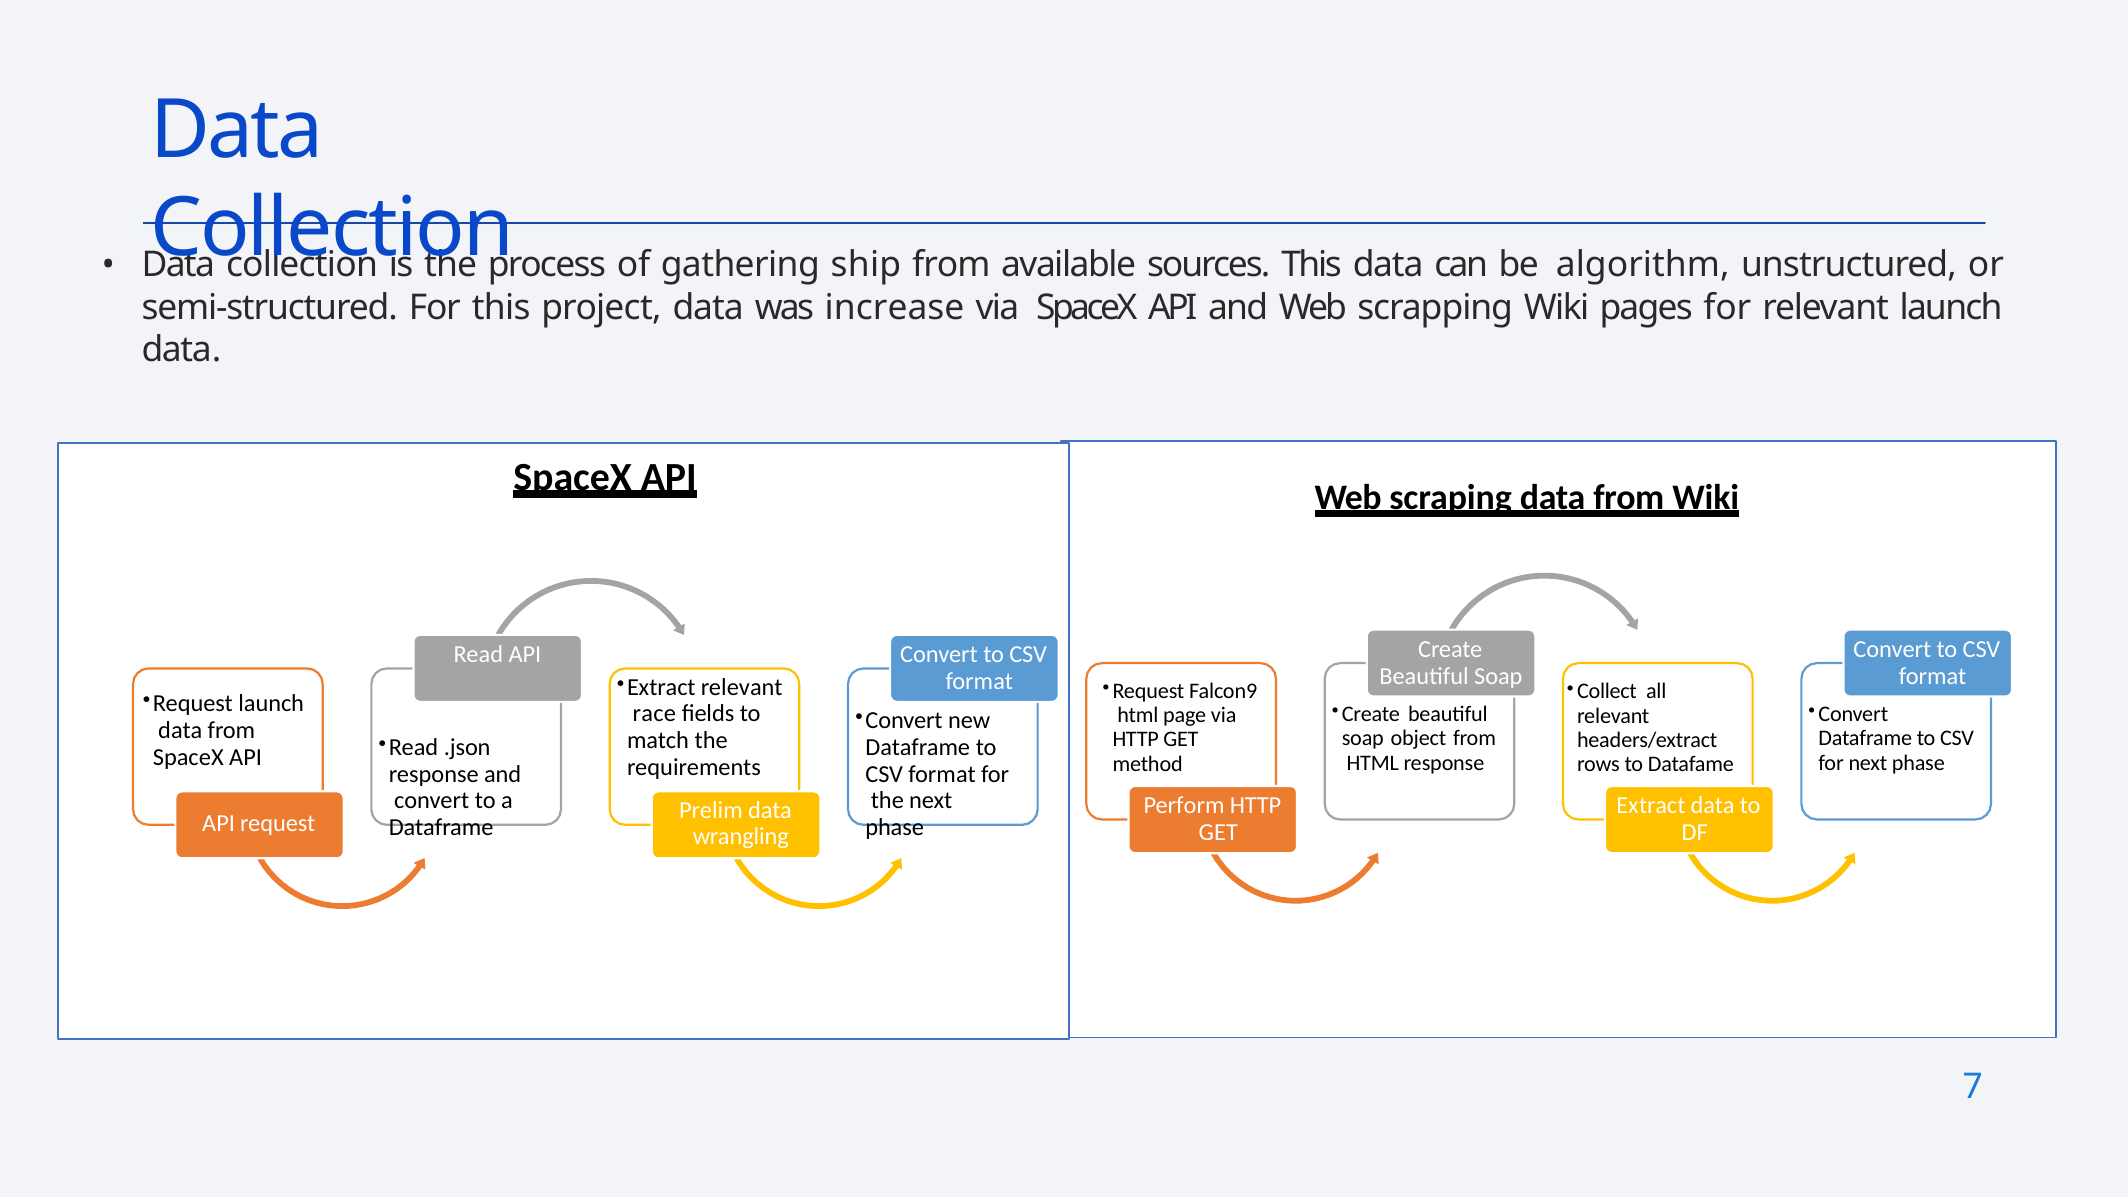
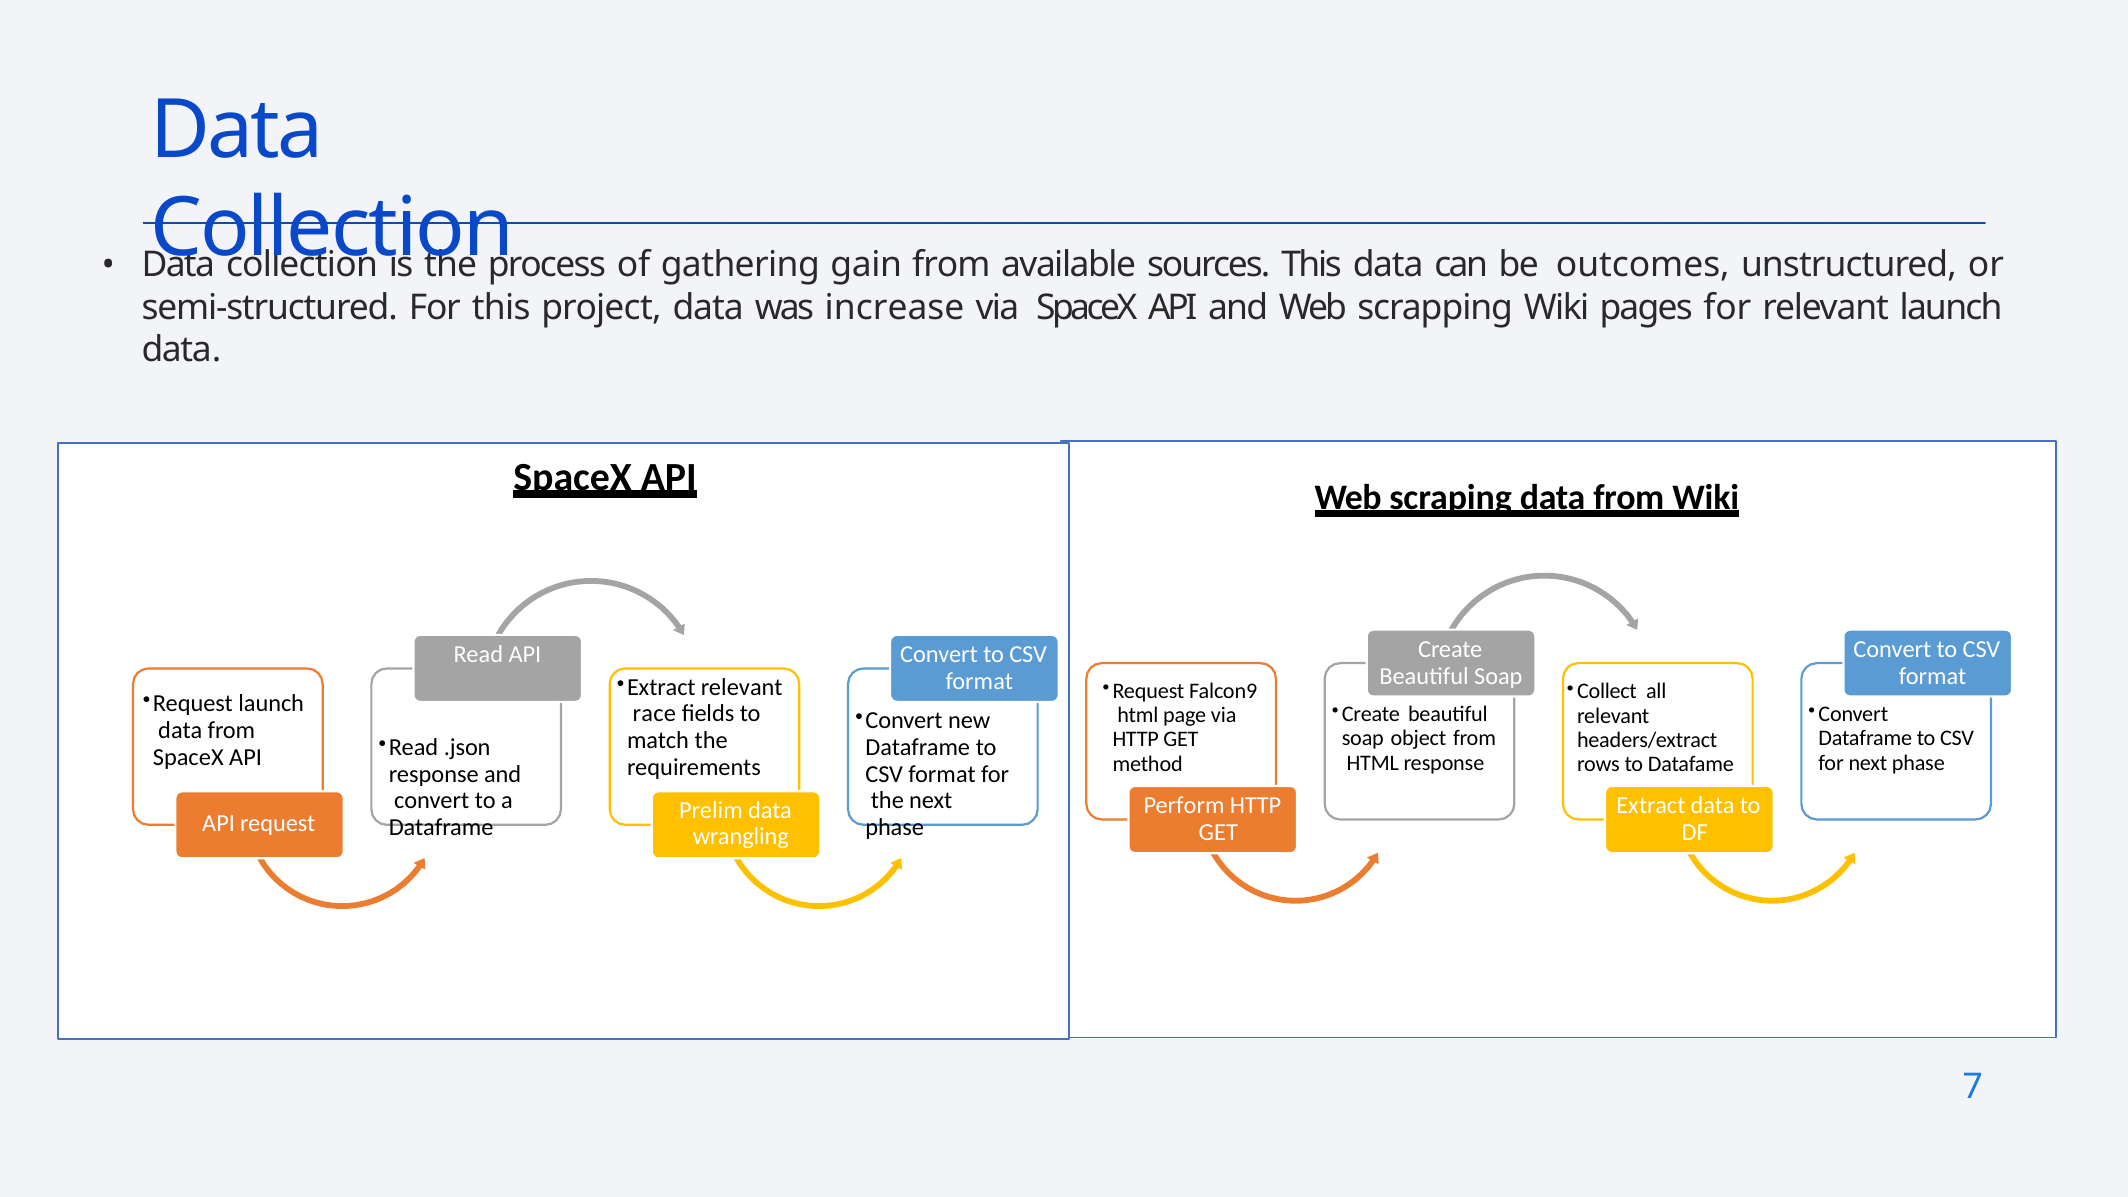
ship: ship -> gain
algorithm: algorithm -> outcomes
